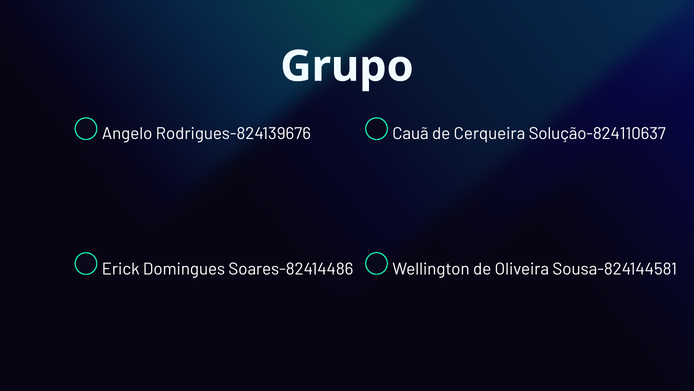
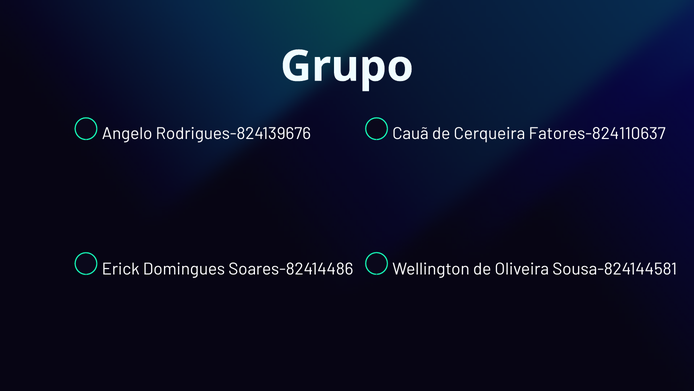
Solução-824110637: Solução-824110637 -> Fatores-824110637
